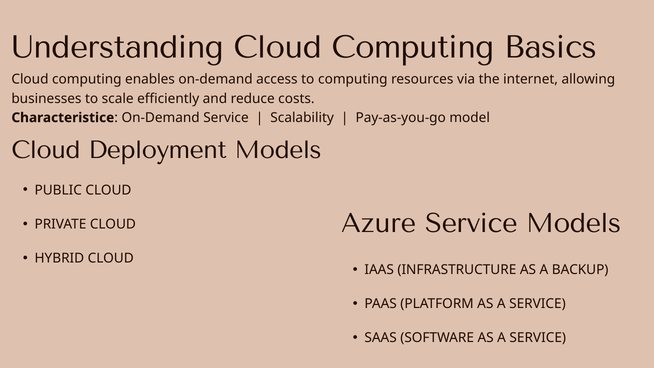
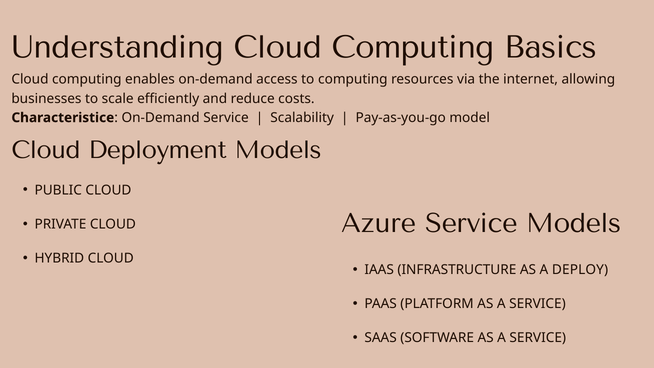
BACKUP: BACKUP -> DEPLOY
